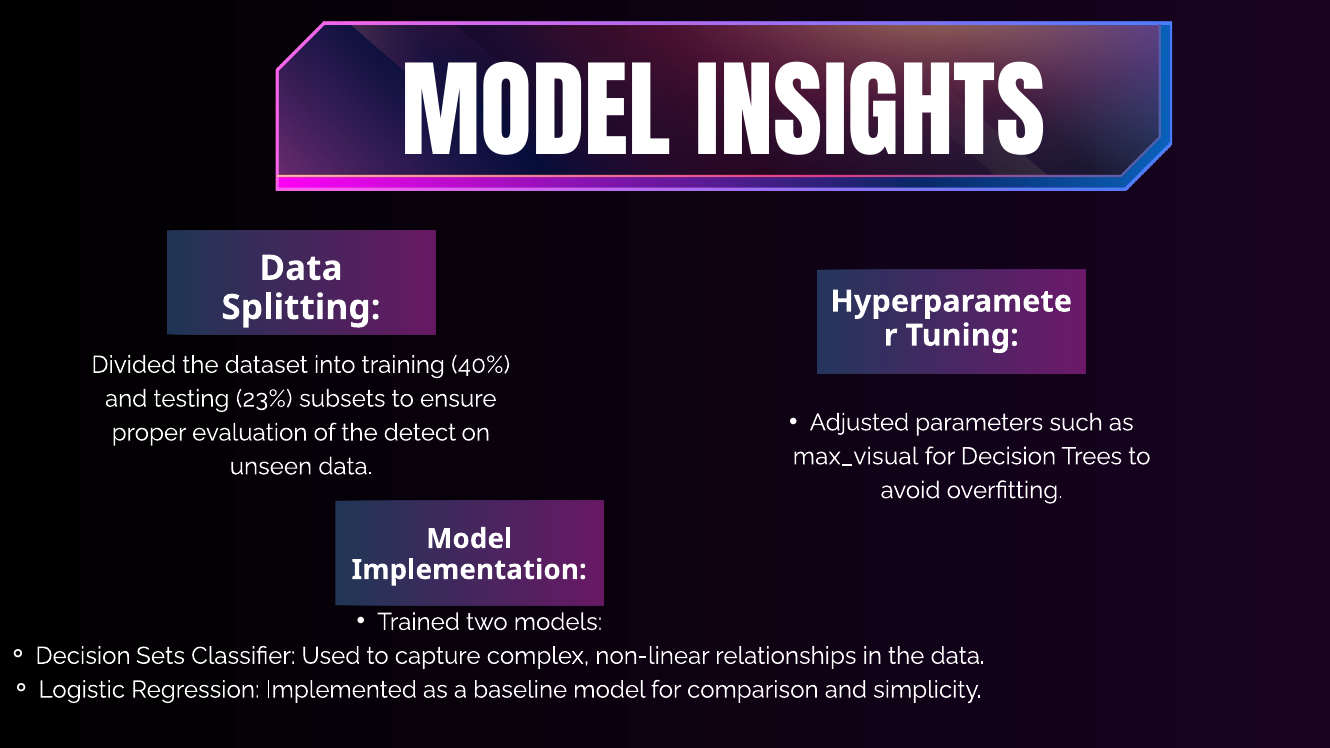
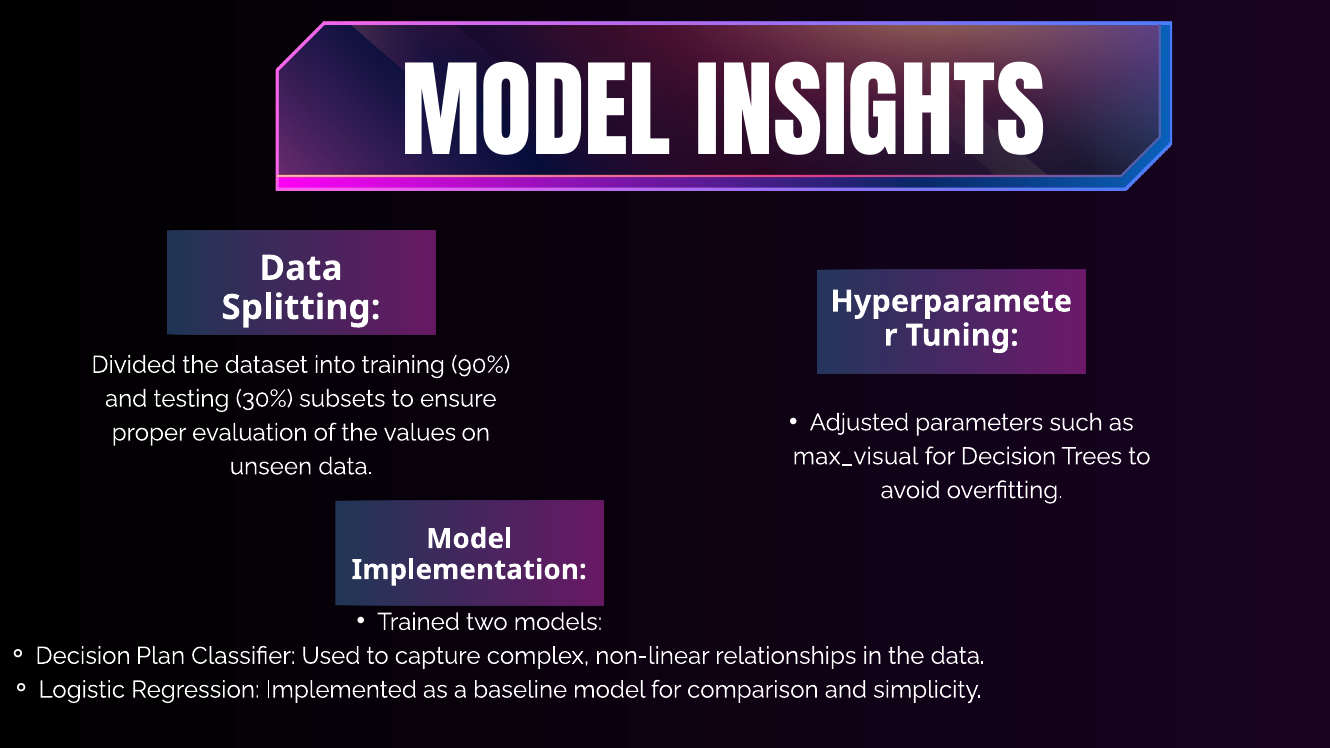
40%: 40% -> 90%
23%: 23% -> 30%
detect: detect -> values
Sets: Sets -> Plan
